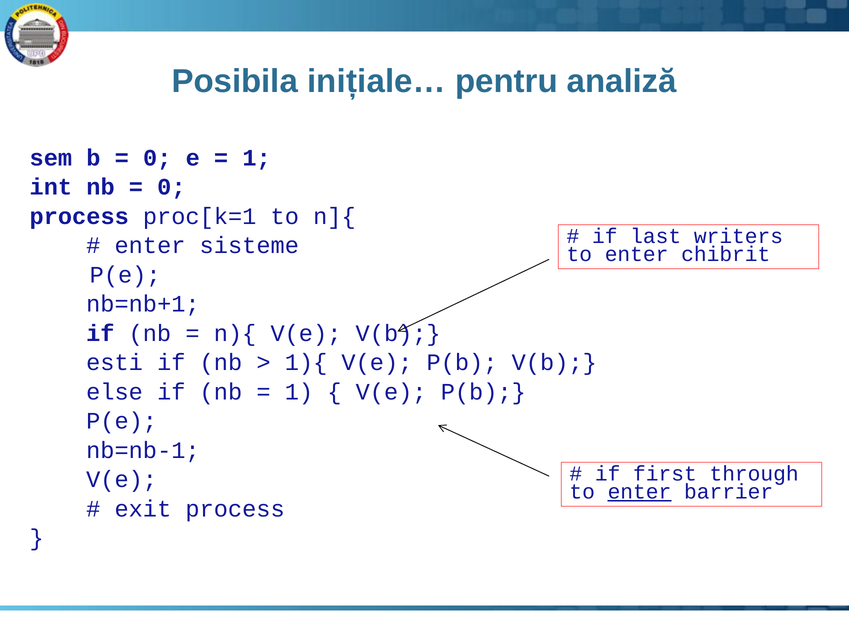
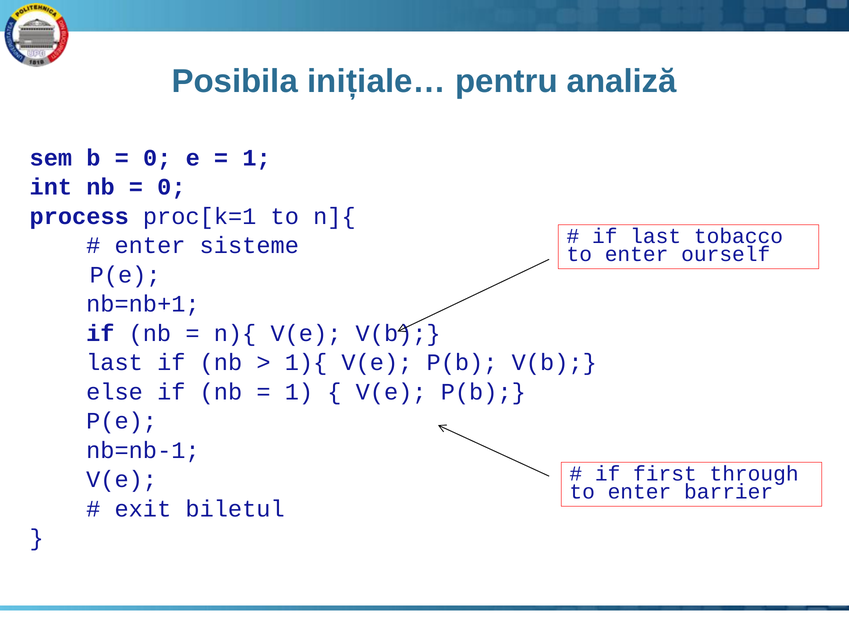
writers: writers -> tobacco
chibrit: chibrit -> ourself
esti at (115, 362): esti -> last
enter at (639, 491) underline: present -> none
exit process: process -> biletul
